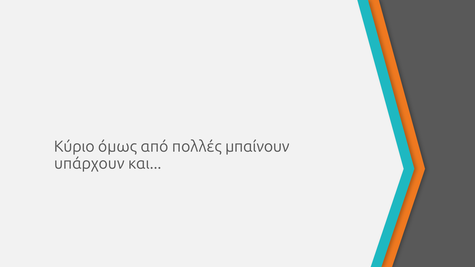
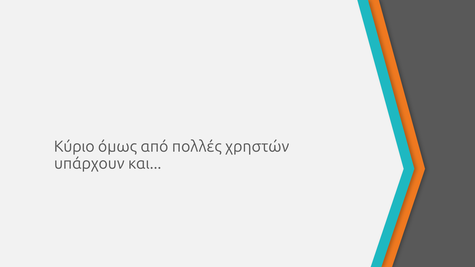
μπαίνουν: μπαίνουν -> χρηστών
